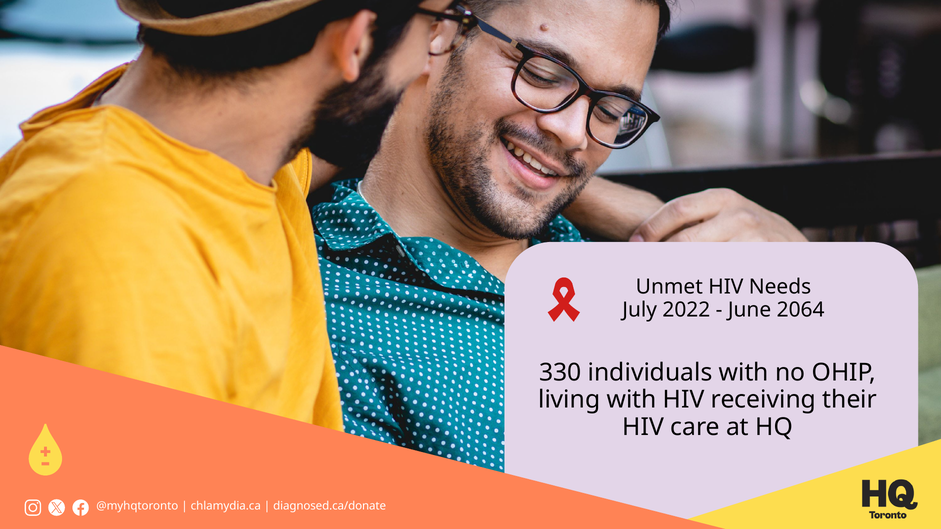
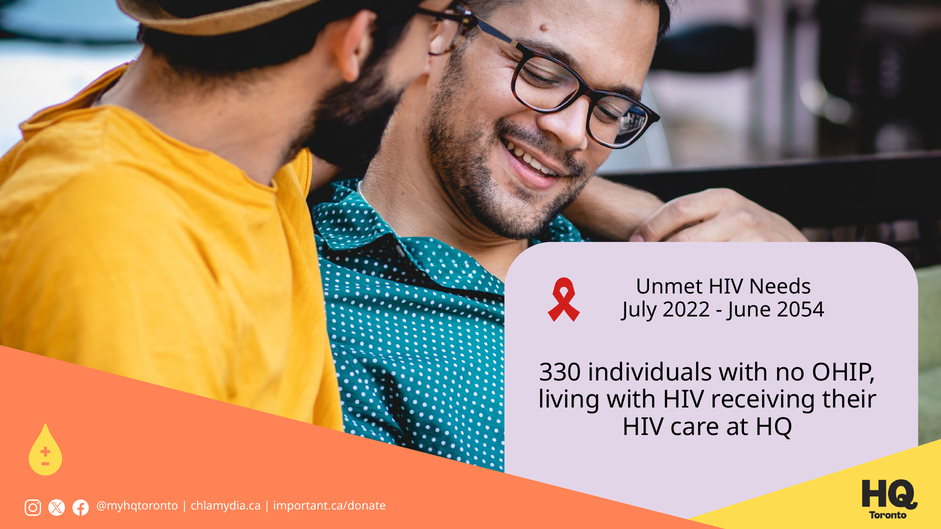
2064: 2064 -> 2054
diagnosed.ca/donate: diagnosed.ca/donate -> important.ca/donate
